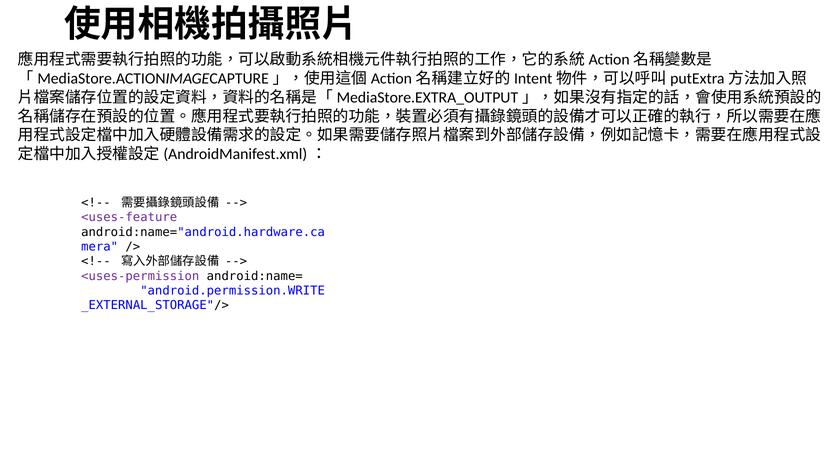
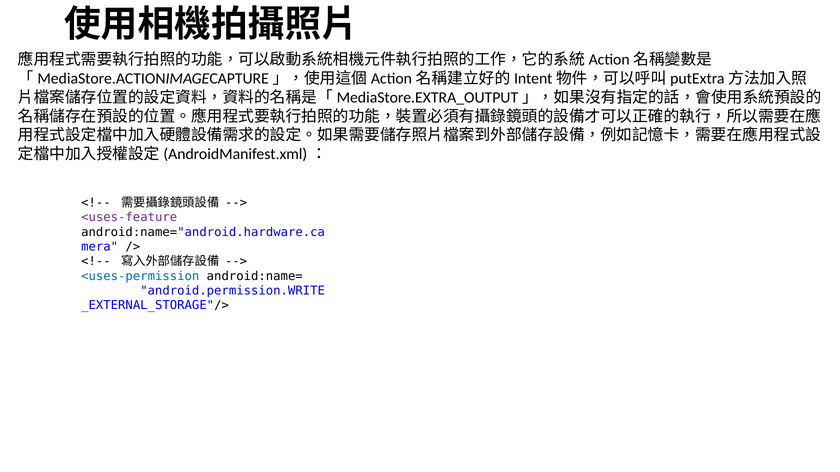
<uses-permission colour: purple -> blue
